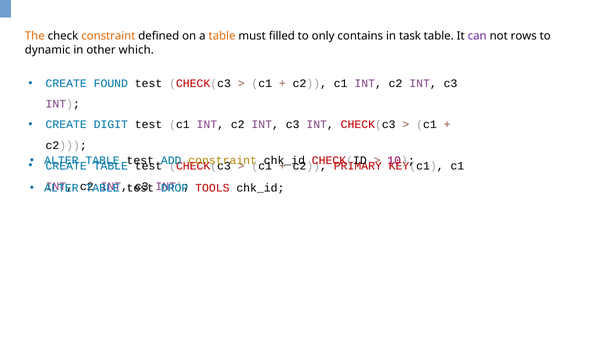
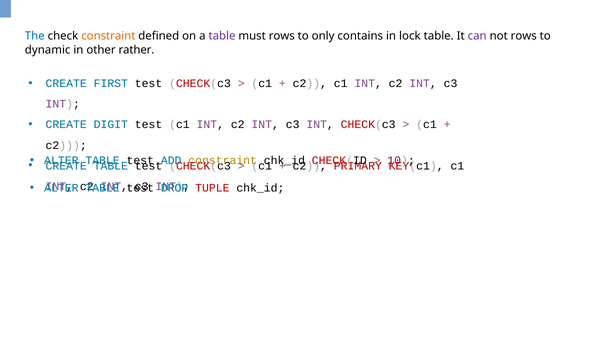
The colour: orange -> blue
table at (222, 36) colour: orange -> purple
must filled: filled -> rows
task: task -> lock
which: which -> rather
FOUND: FOUND -> FIRST
TOOLS: TOOLS -> TUPLE
